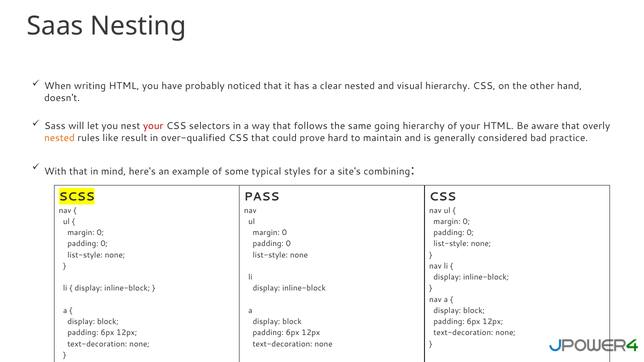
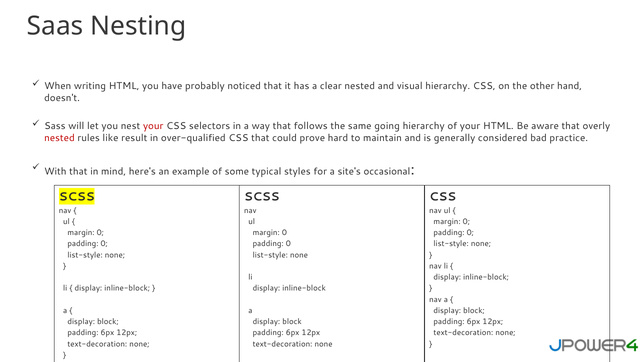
nested at (59, 138) colour: orange -> red
combining: combining -> occasional
PASS at (262, 197): PASS -> SCSS
